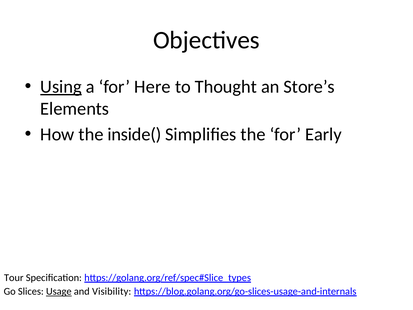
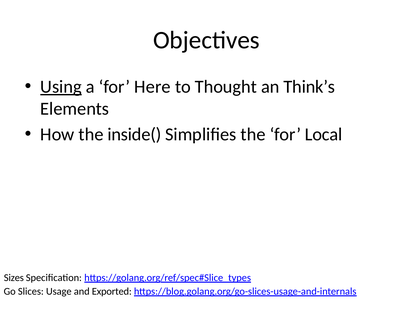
Store’s: Store’s -> Think’s
Early: Early -> Local
Tour: Tour -> Sizes
Usage underline: present -> none
Visibility: Visibility -> Exported
